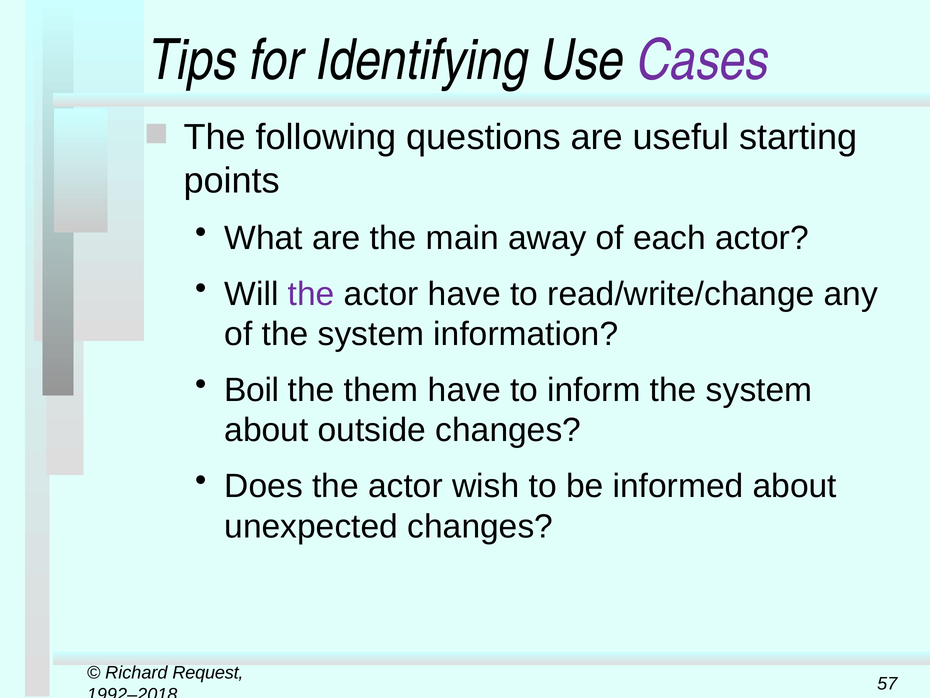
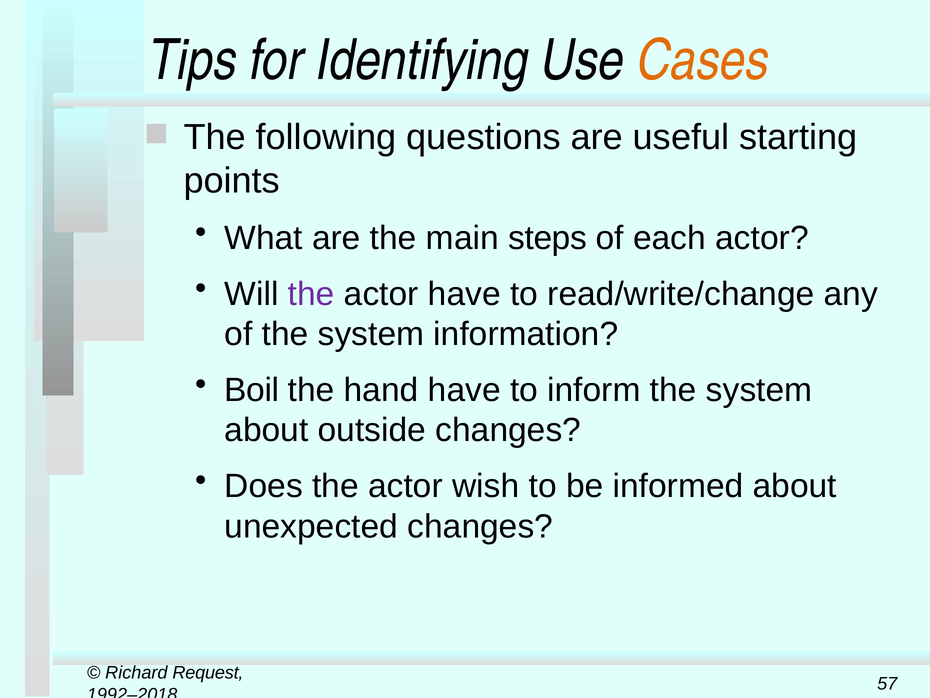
Cases colour: purple -> orange
away: away -> steps
them: them -> hand
